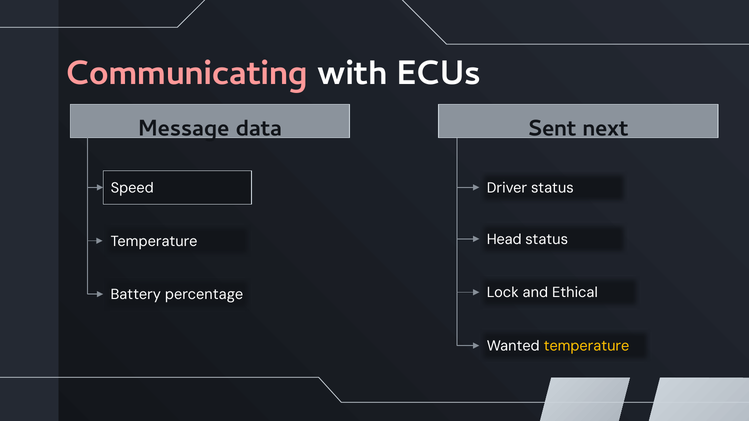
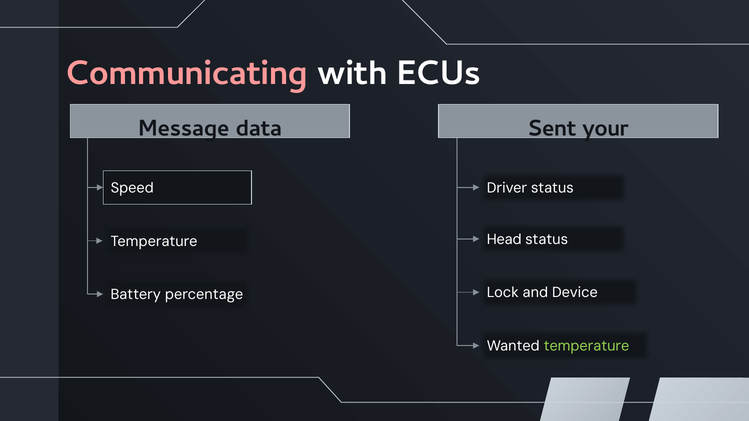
next: next -> your
Ethical: Ethical -> Device
temperature at (587, 346) colour: yellow -> light green
